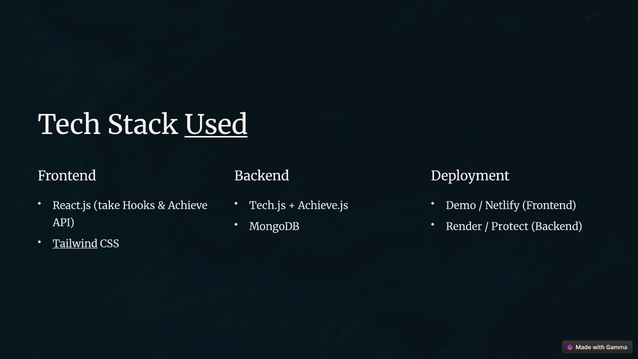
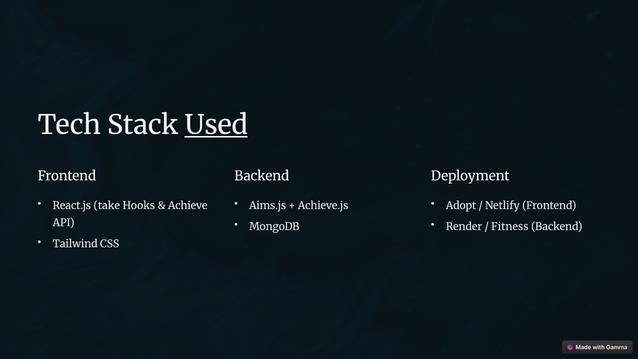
Tech.js: Tech.js -> Aims.js
Demo: Demo -> Adopt
Protect: Protect -> Fitness
Tailwind underline: present -> none
